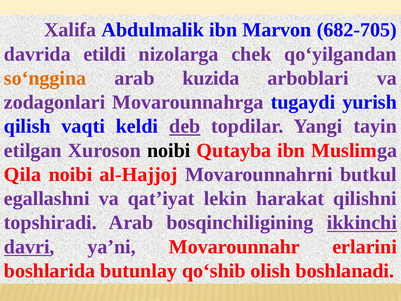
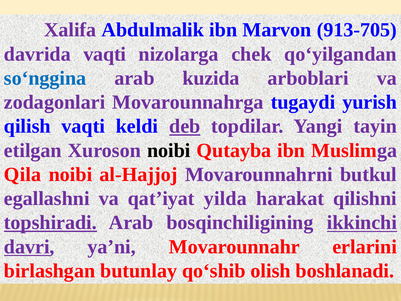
682-705: 682-705 -> 913-705
davrida etildi: etildi -> vaqti
so‘nggina colour: orange -> blue
lekin: lekin -> yilda
topshiradi underline: none -> present
boshlarida: boshlarida -> birlashgan
